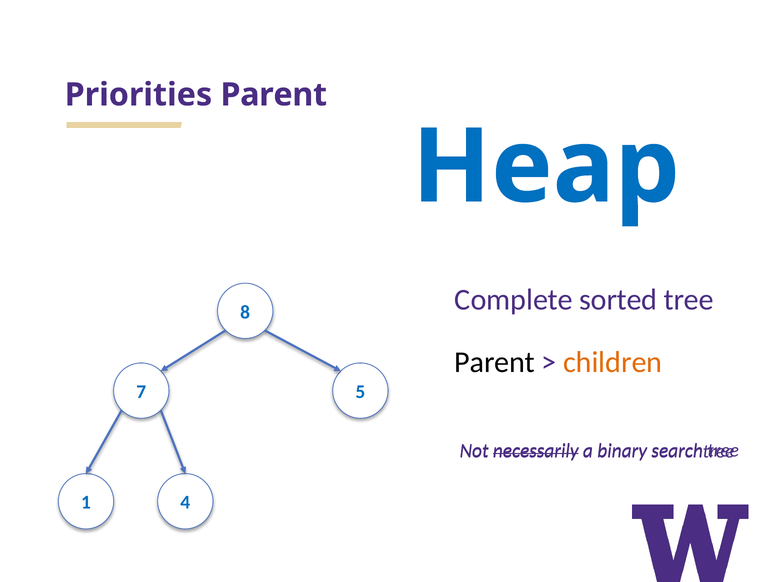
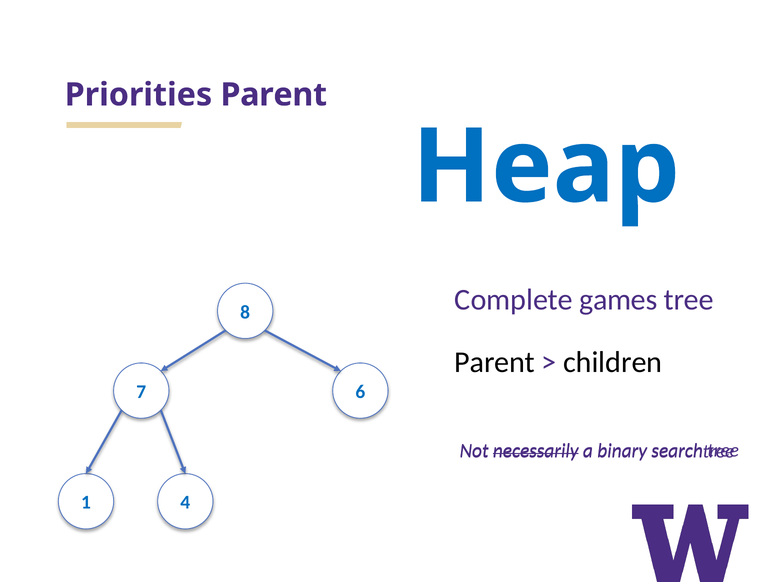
sorted: sorted -> games
children colour: orange -> black
5: 5 -> 6
